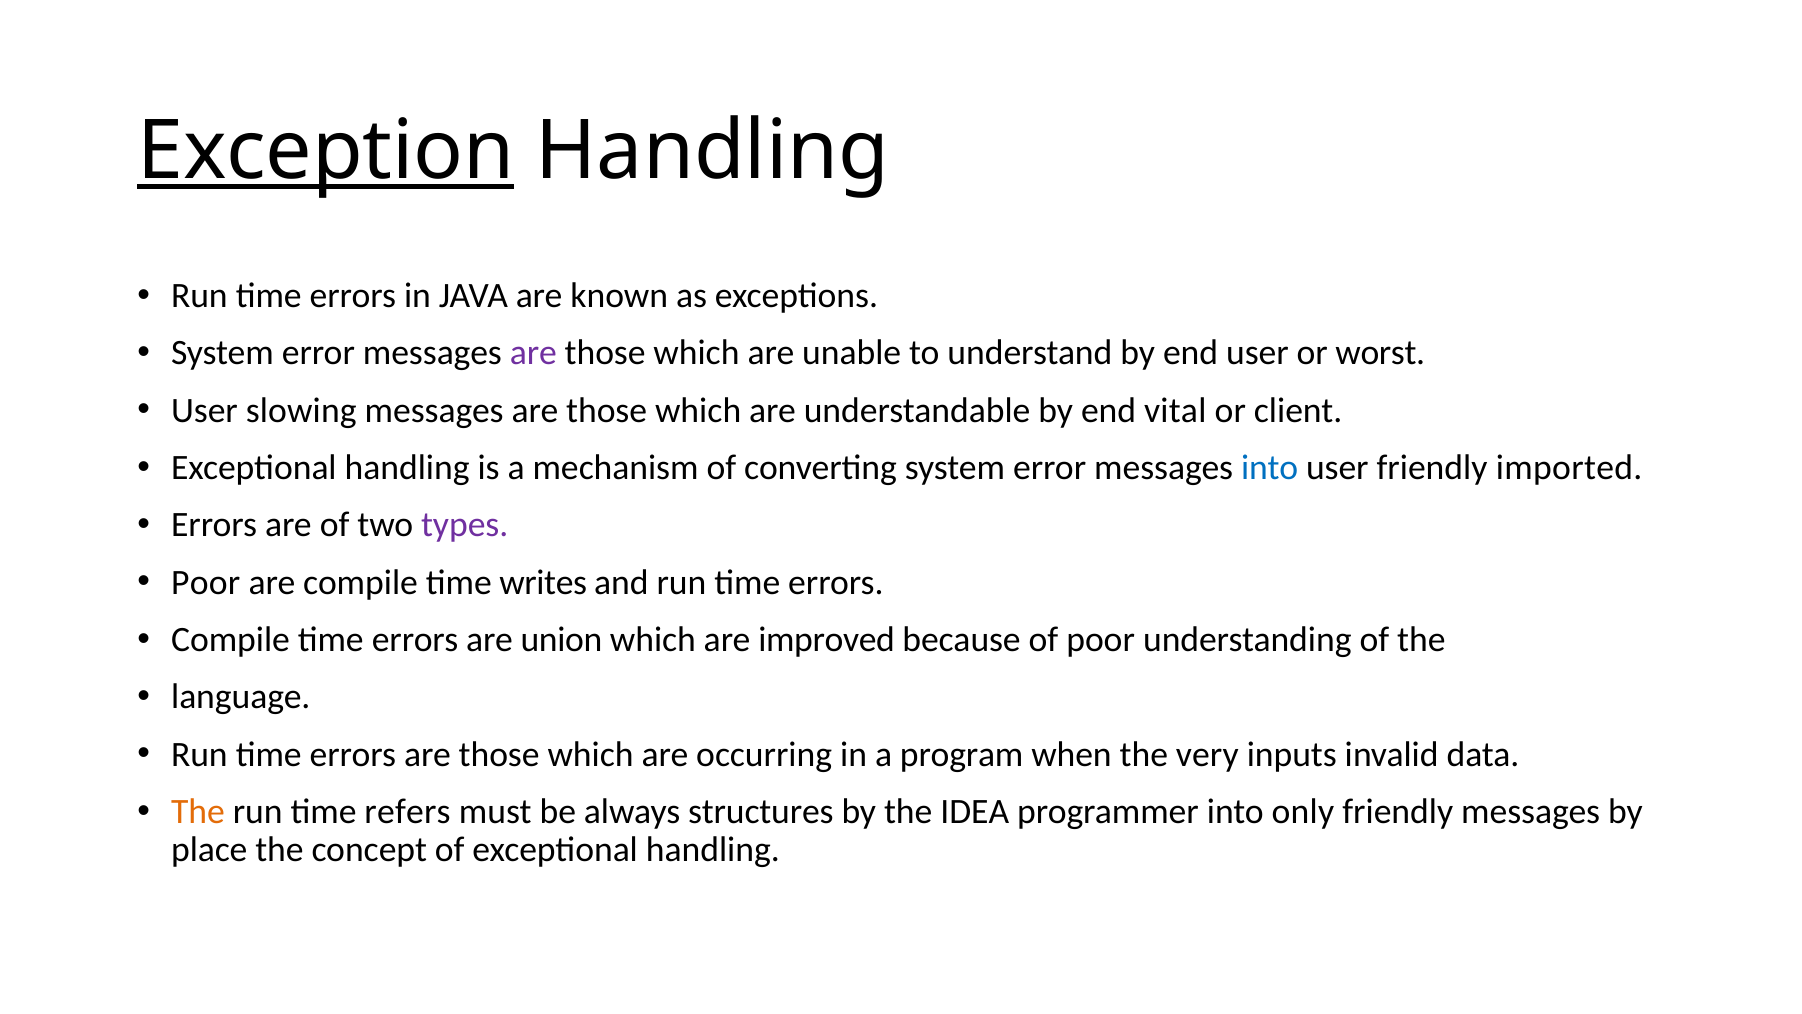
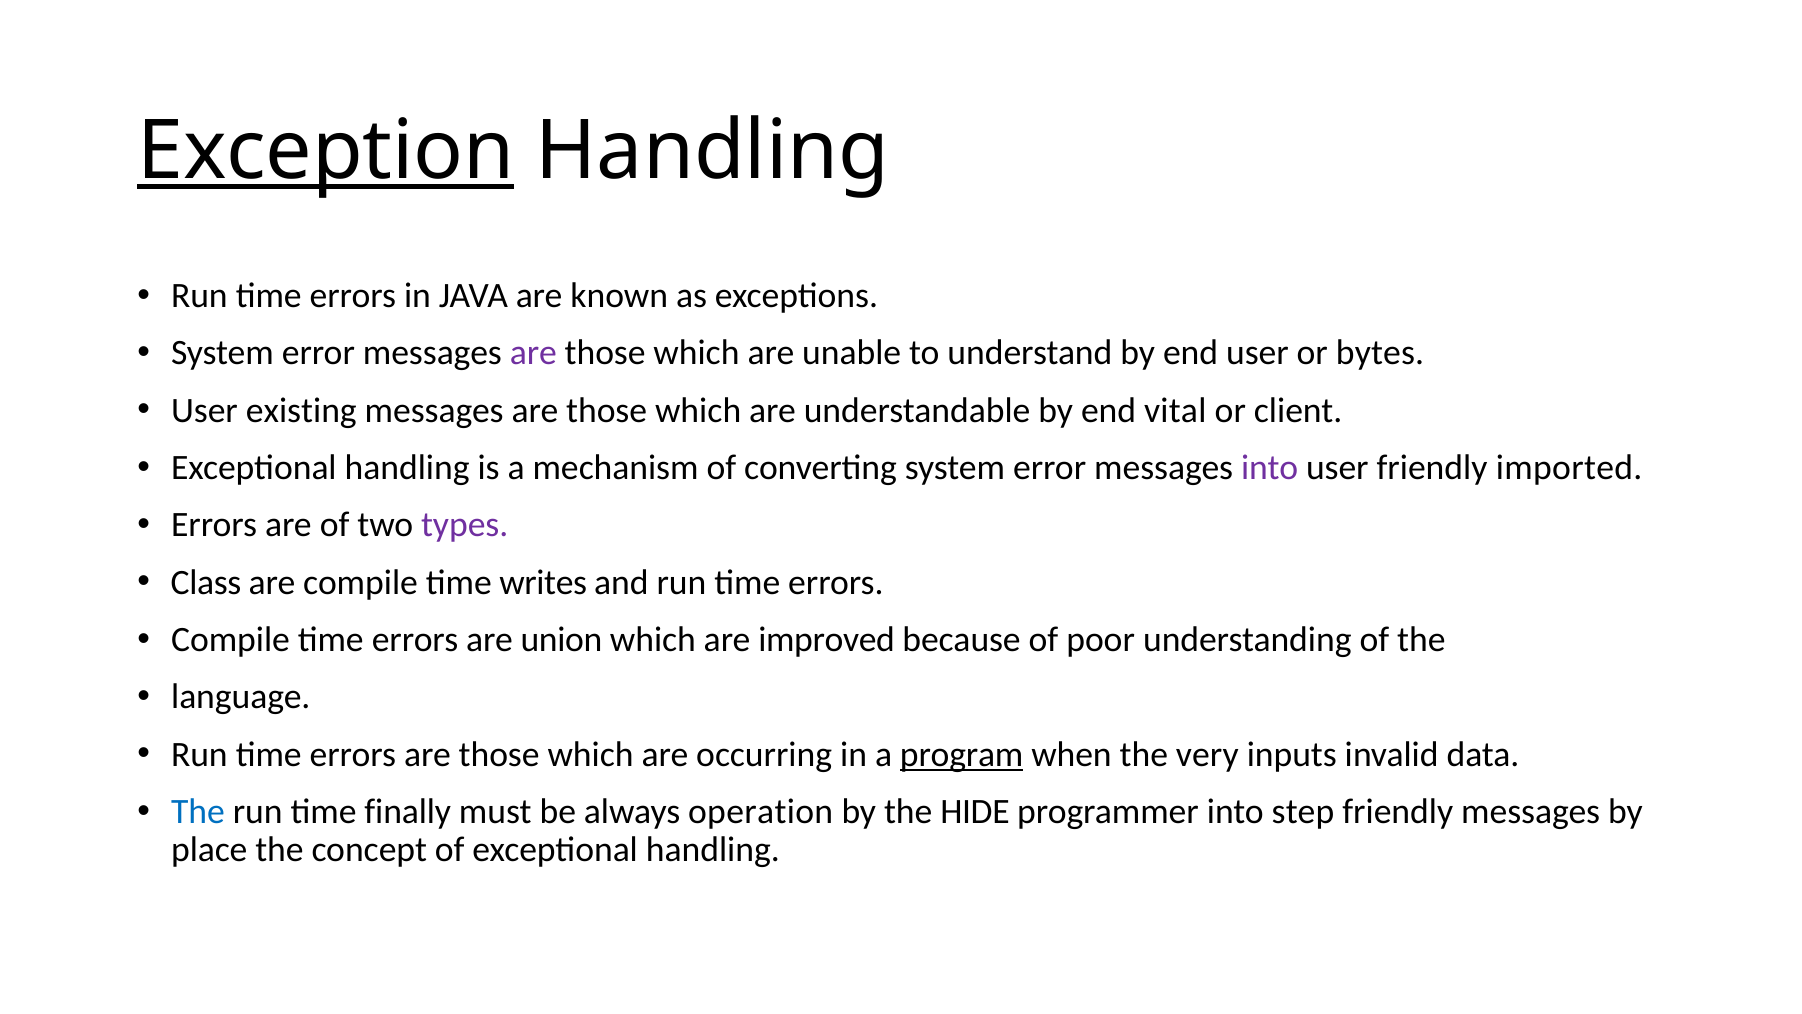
worst: worst -> bytes
slowing: slowing -> existing
into at (1270, 468) colour: blue -> purple
Poor at (206, 582): Poor -> Class
program underline: none -> present
The at (198, 811) colour: orange -> blue
refers: refers -> finally
structures: structures -> operation
IDEA: IDEA -> HIDE
only: only -> step
